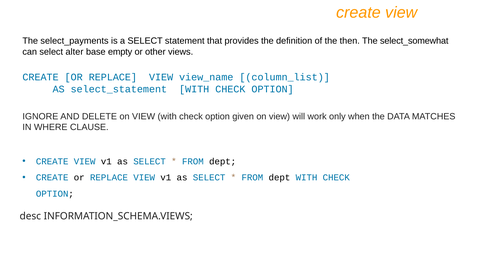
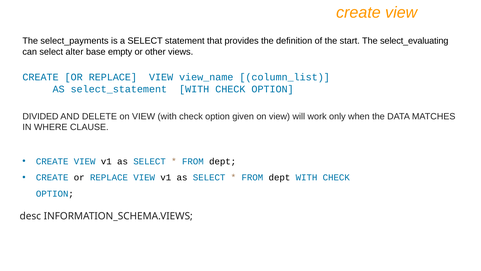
then: then -> start
select_somewhat: select_somewhat -> select_evaluating
IGNORE: IGNORE -> DIVIDED
